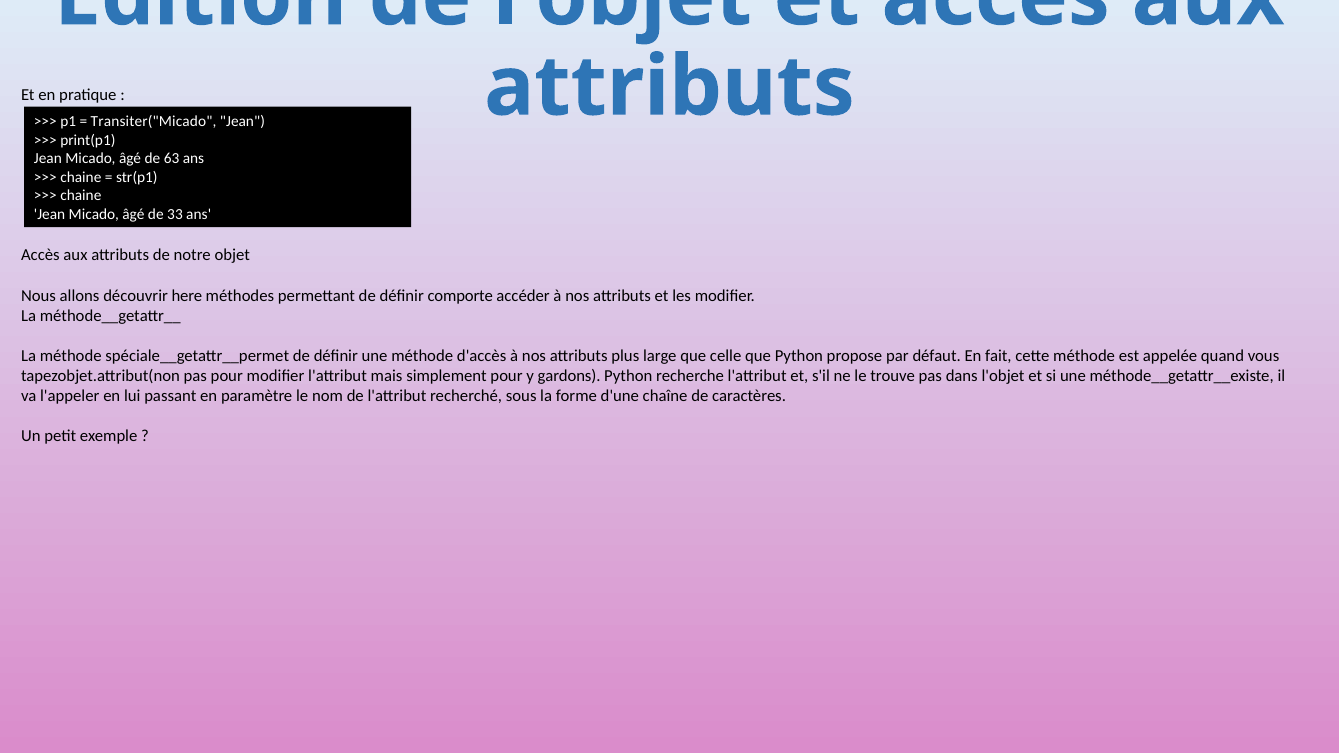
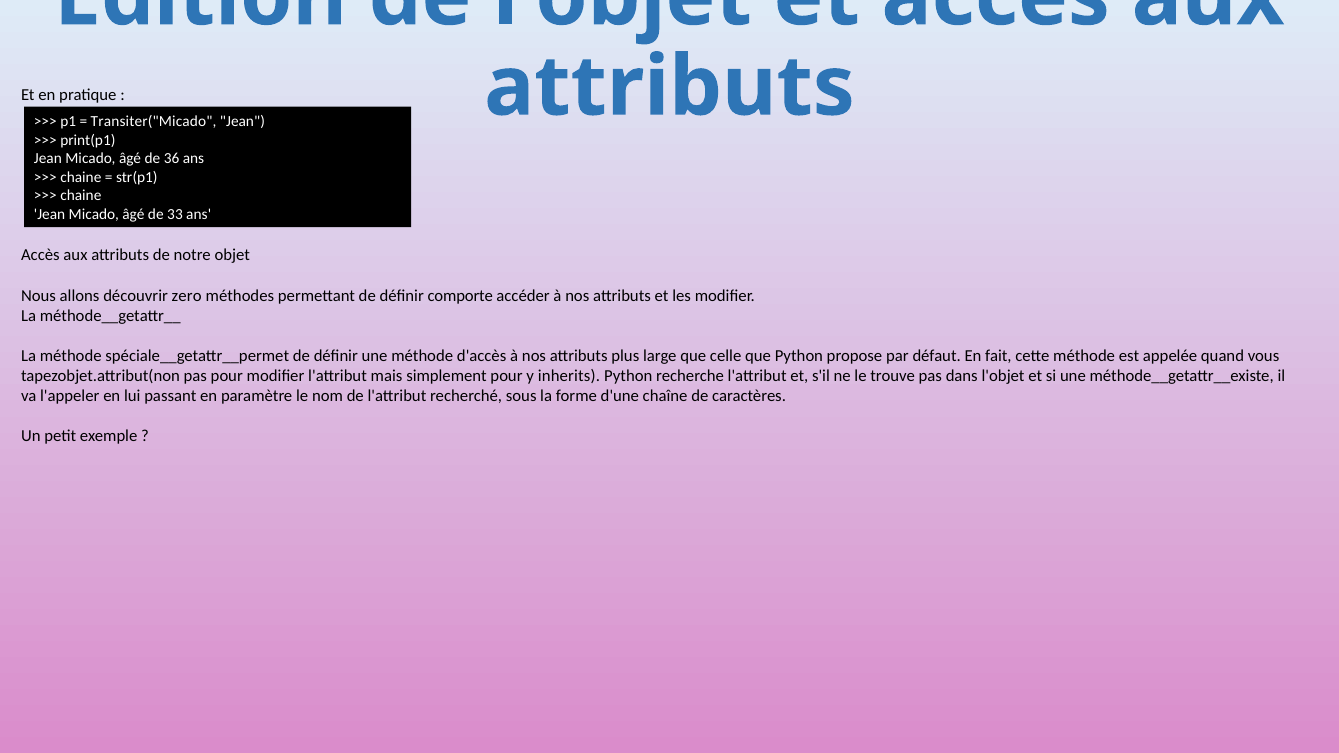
63: 63 -> 36
here: here -> zero
gardons: gardons -> inherits
